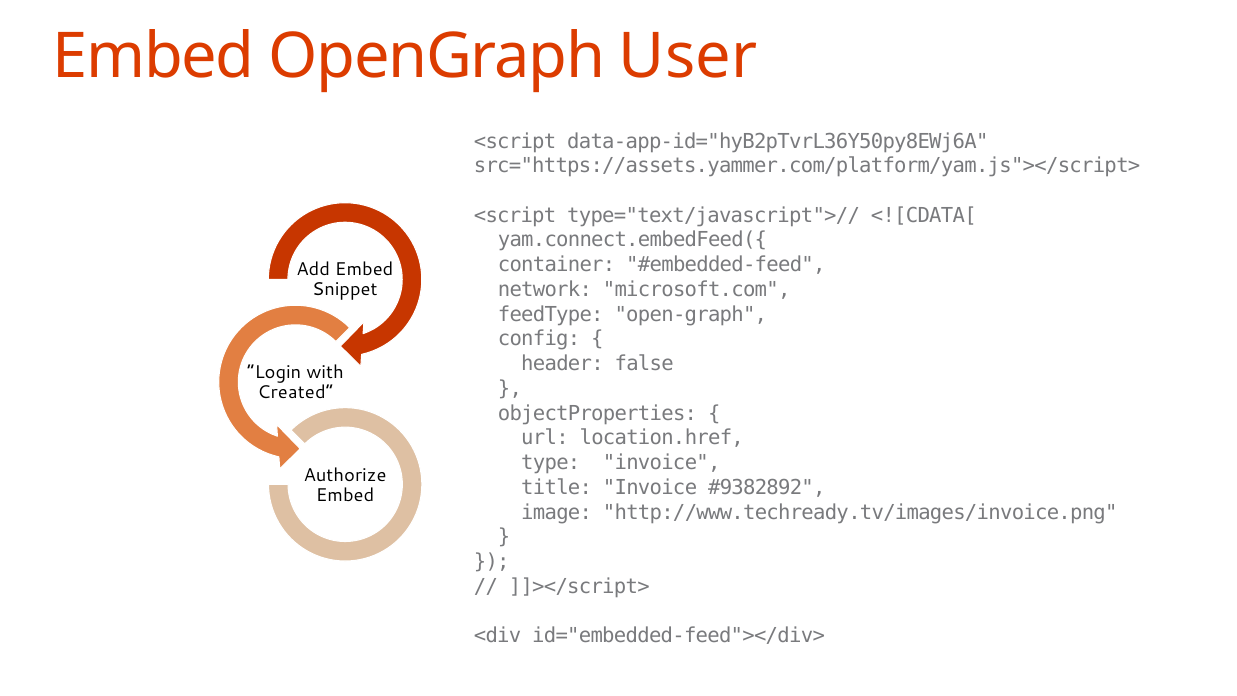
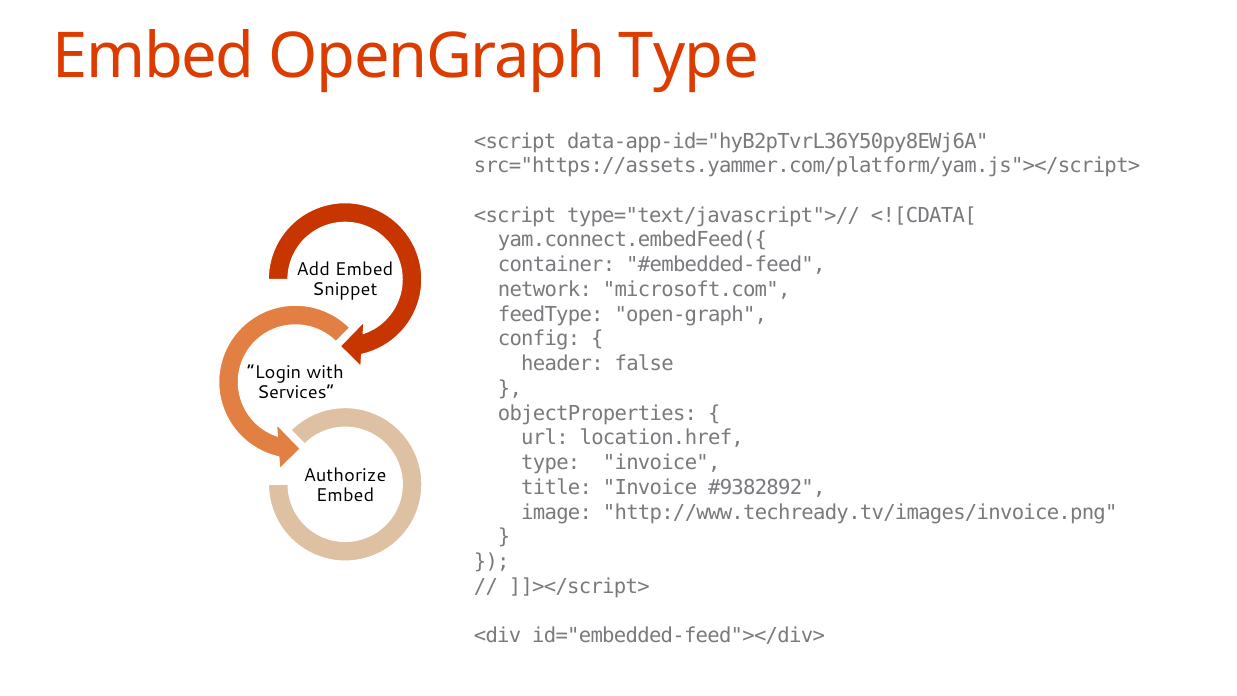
OpenGraph User: User -> Type
Created: Created -> Services
